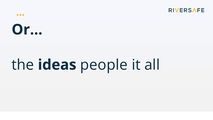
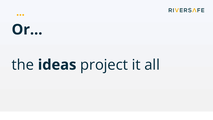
people: people -> project
